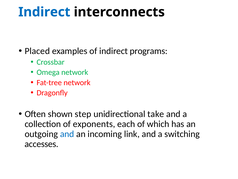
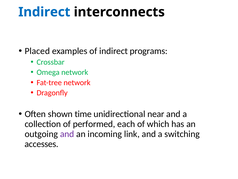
step: step -> time
take: take -> near
exponents: exponents -> performed
and at (67, 134) colour: blue -> purple
